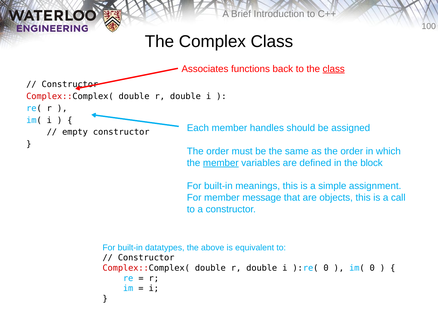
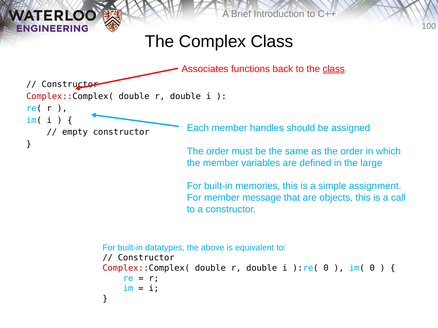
member at (221, 163) underline: present -> none
block: block -> large
meanings: meanings -> memories
